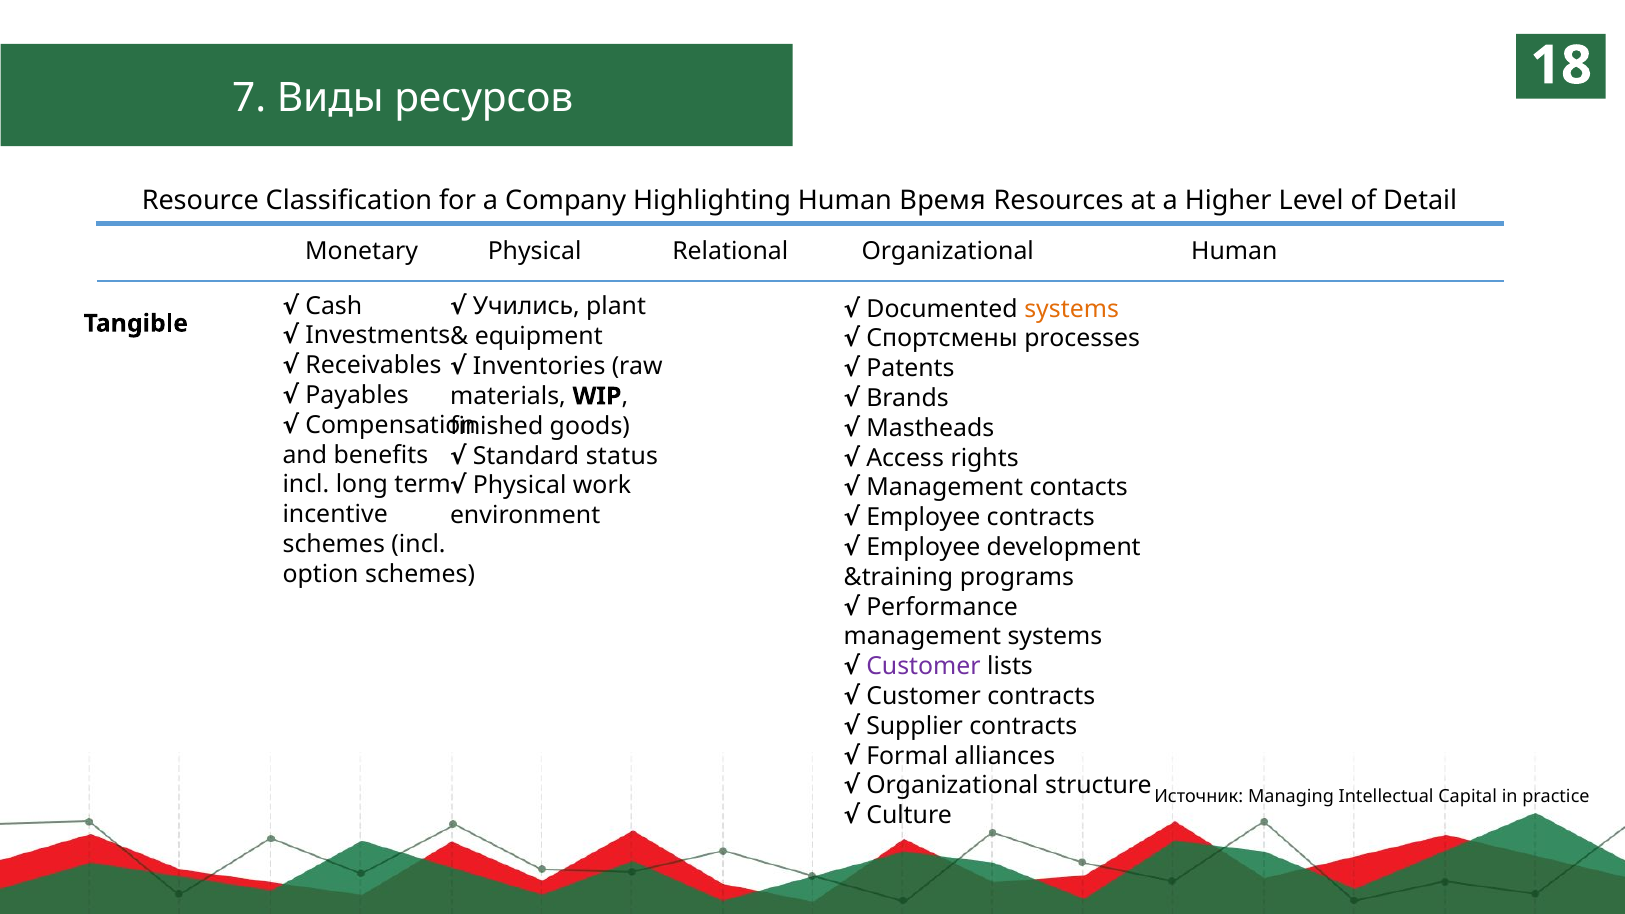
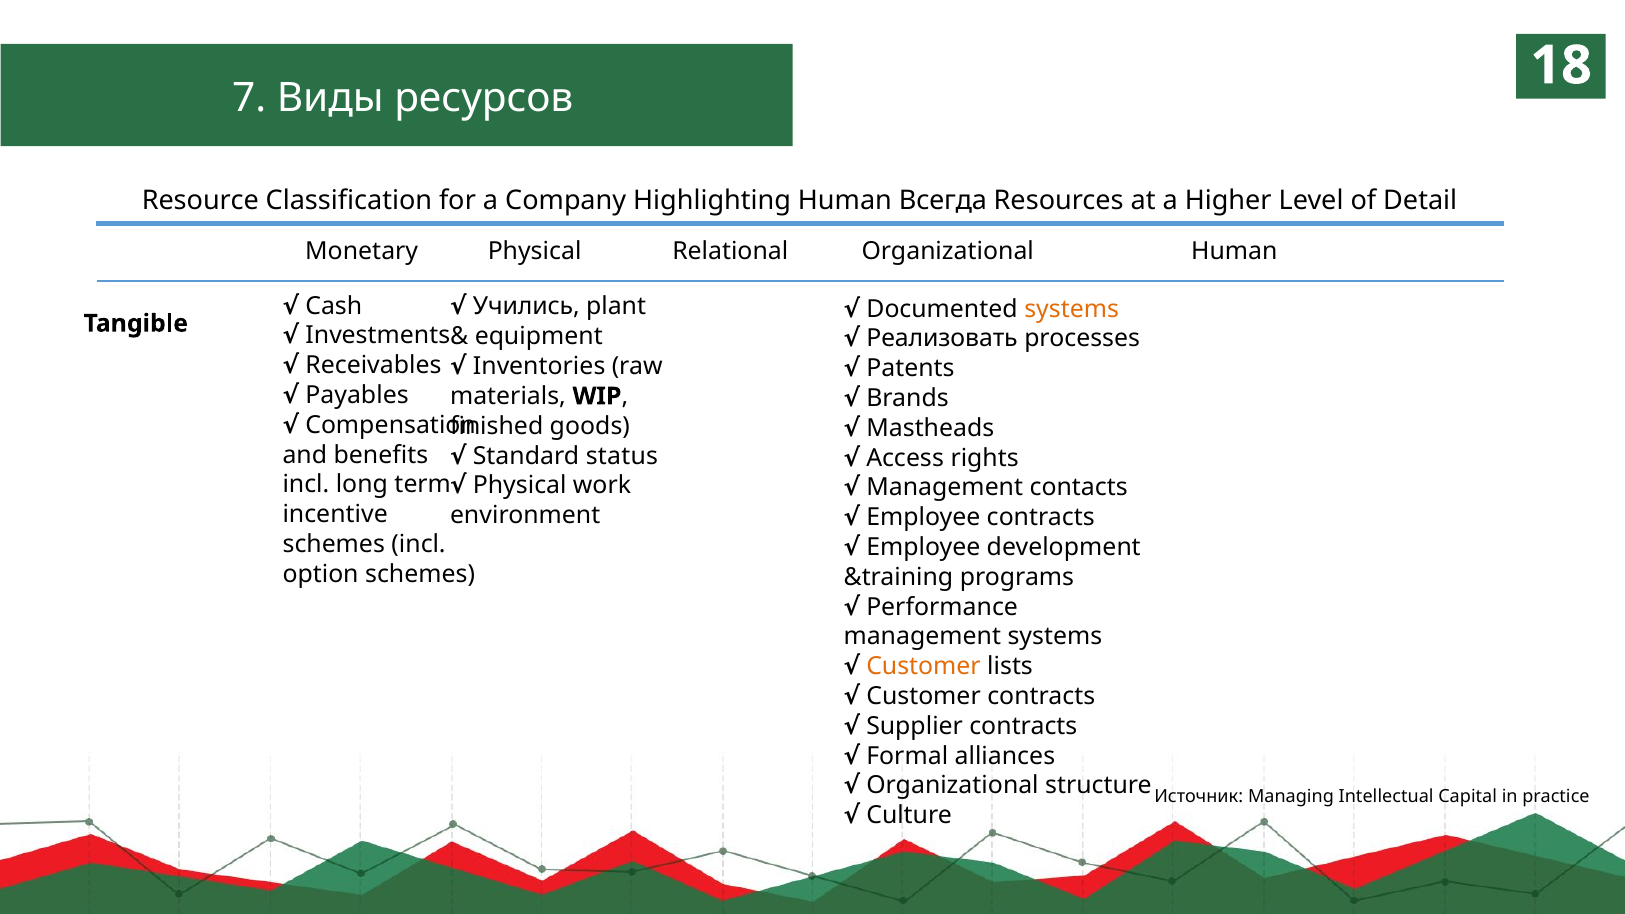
Время: Время -> Всегда
Спортсмены: Спортсмены -> Реализовать
Customer at (924, 667) colour: purple -> orange
